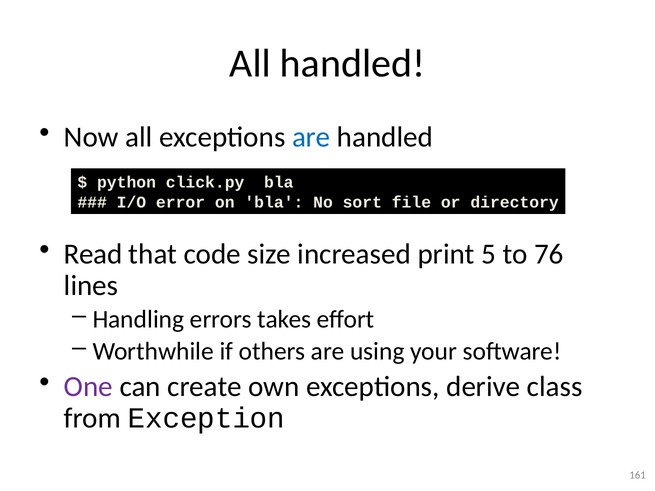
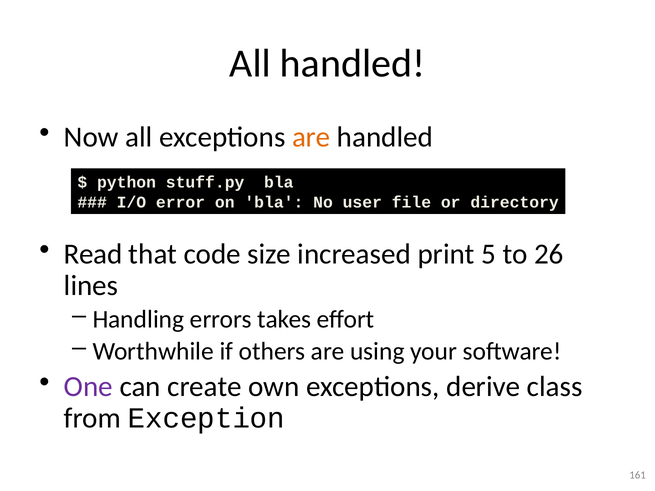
are at (311, 137) colour: blue -> orange
click.py: click.py -> stuff.py
sort: sort -> user
76: 76 -> 26
